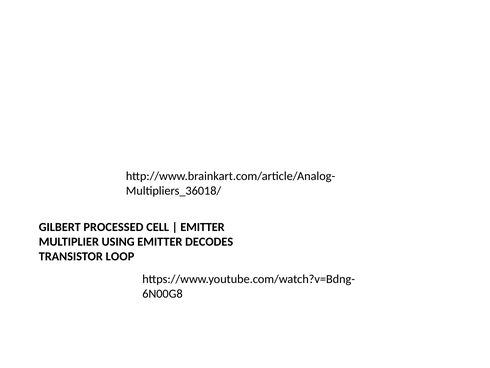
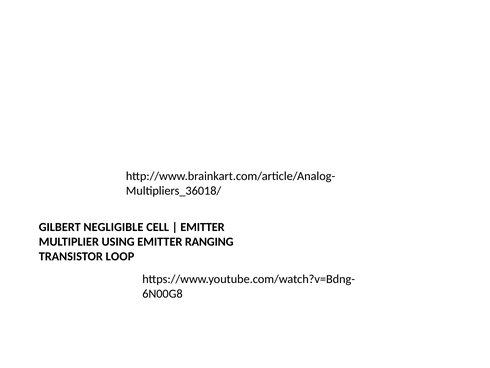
PROCESSED: PROCESSED -> NEGLIGIBLE
DECODES: DECODES -> RANGING
